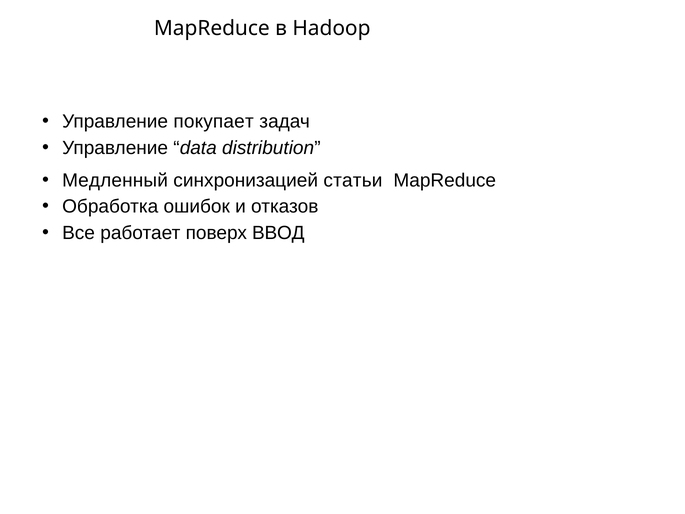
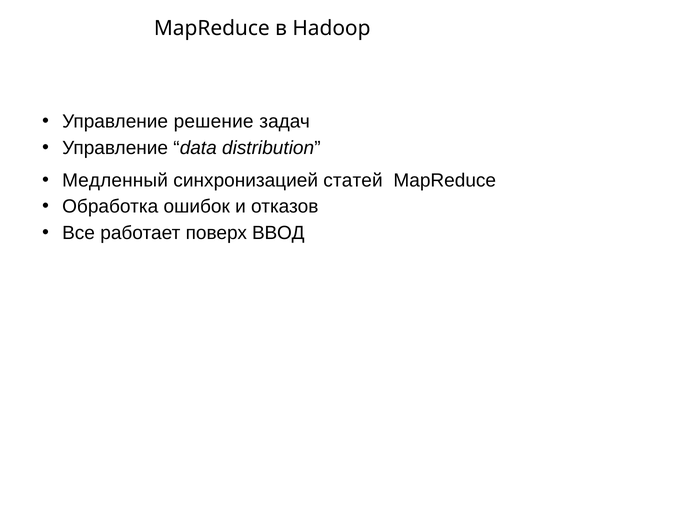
покупает: покупает -> решение
статьи: статьи -> статей
